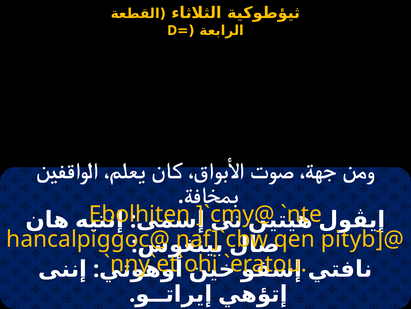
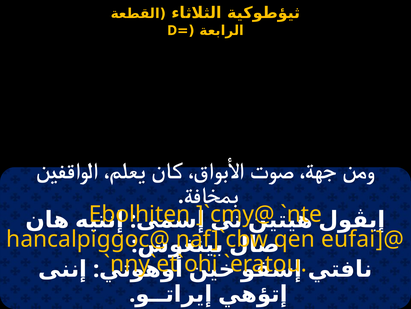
pityb]@: pityb]@ -> eufai]@
